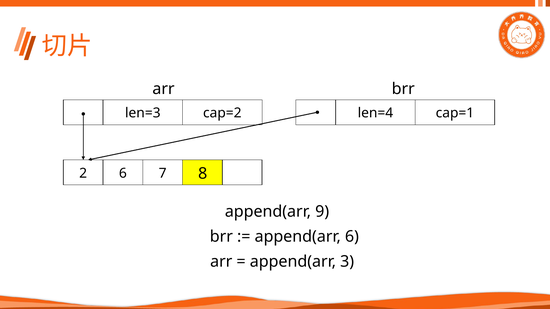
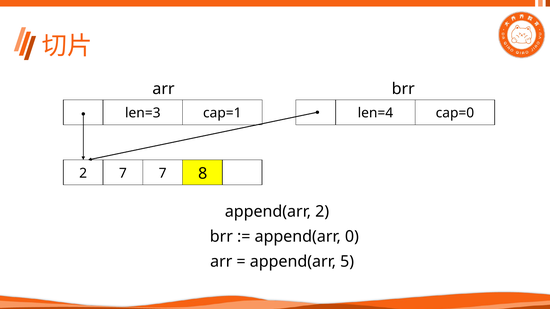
cap=2: cap=2 -> cap=1
cap=1: cap=1 -> cap=0
2 6: 6 -> 7
append(arr 9: 9 -> 2
append(arr 6: 6 -> 0
3: 3 -> 5
